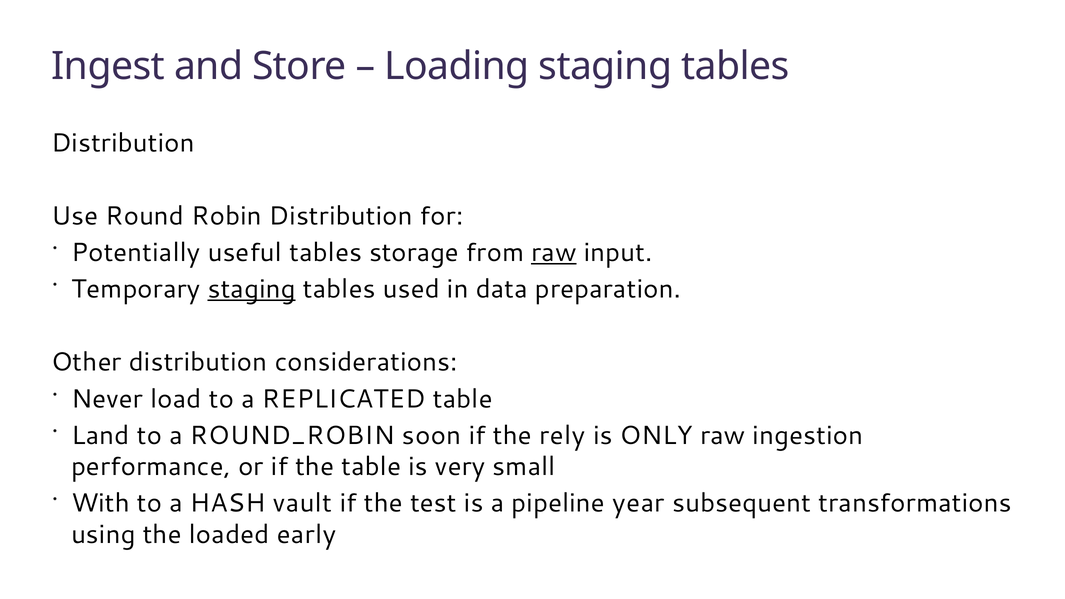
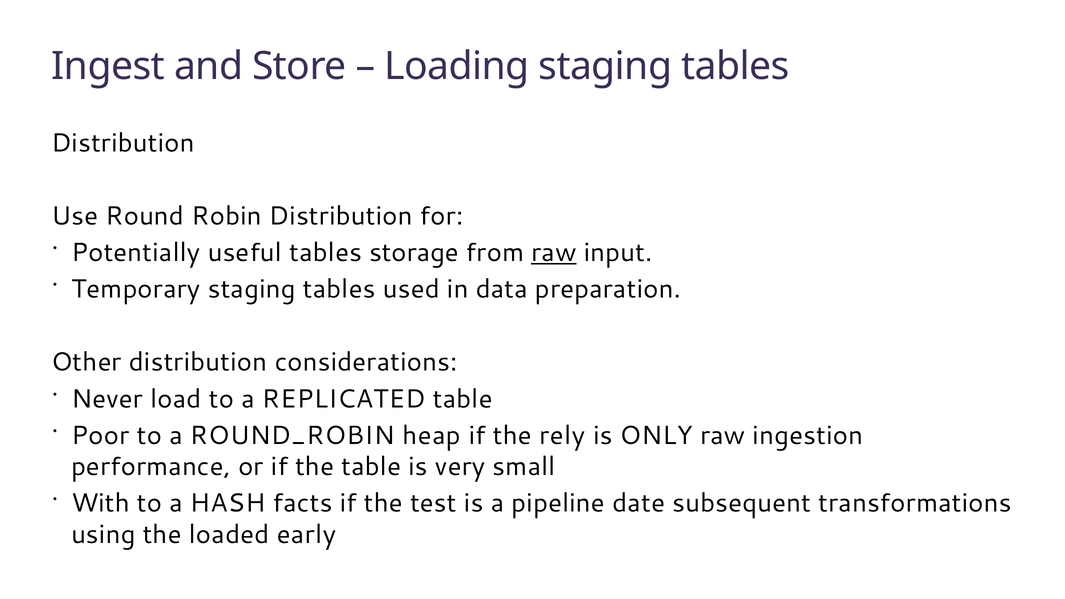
staging at (252, 289) underline: present -> none
Land: Land -> Poor
soon: soon -> heap
vault: vault -> facts
year: year -> date
